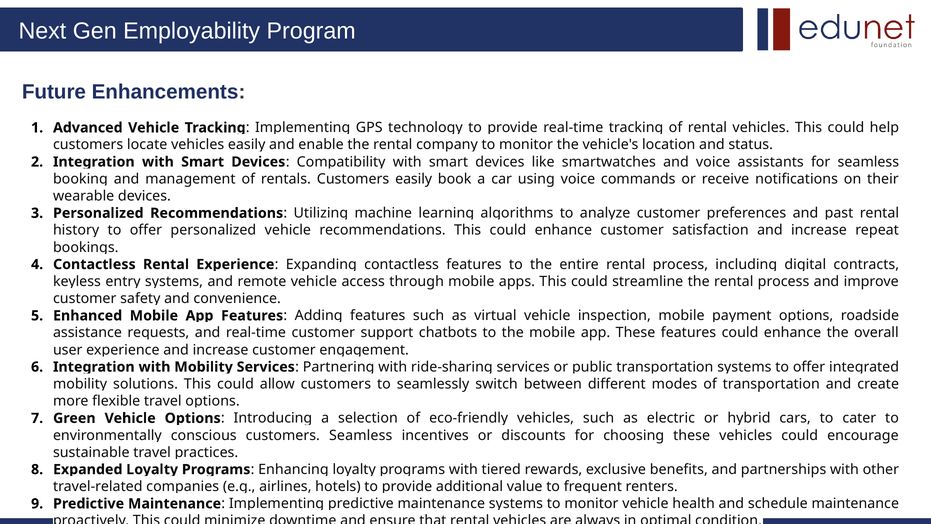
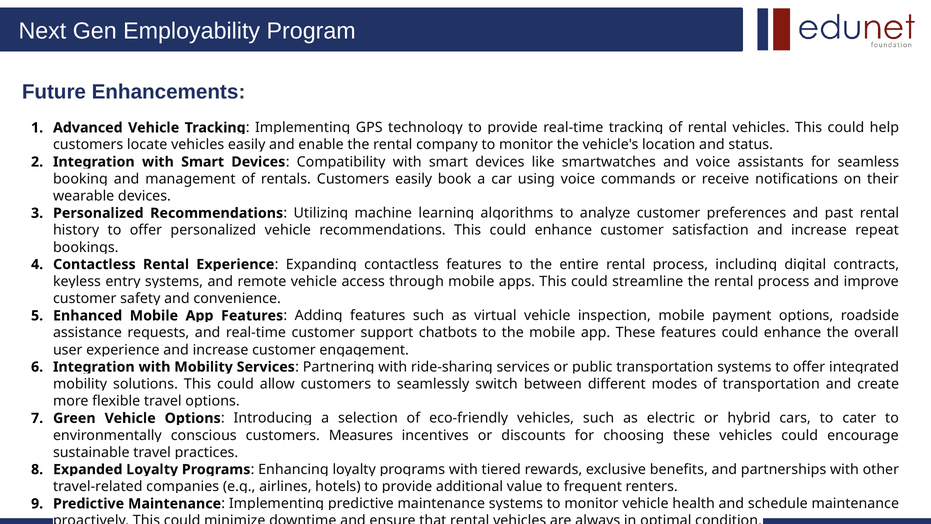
customers Seamless: Seamless -> Measures
